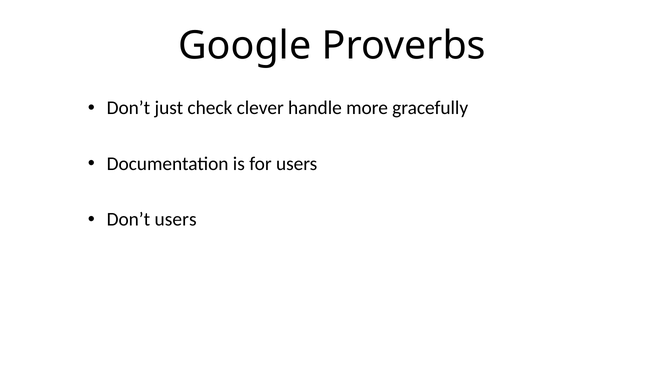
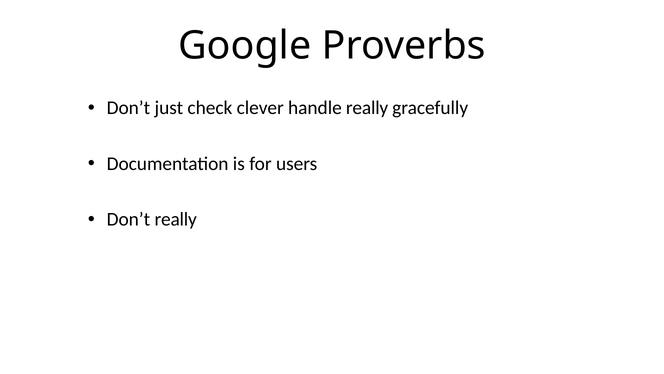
handle more: more -> really
Don’t users: users -> really
